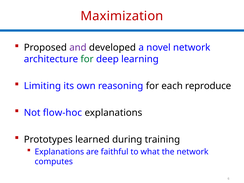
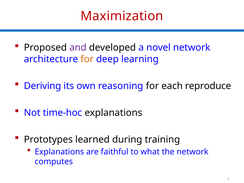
for at (87, 59) colour: green -> orange
Limiting: Limiting -> Deriving
flow-hoc: flow-hoc -> time-hoc
